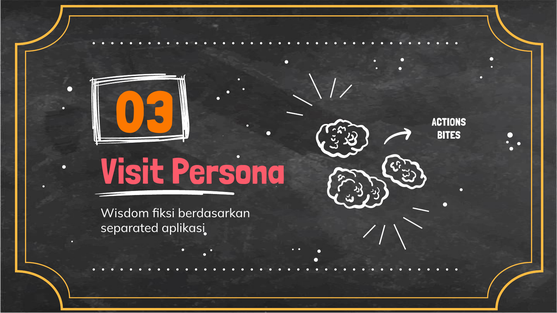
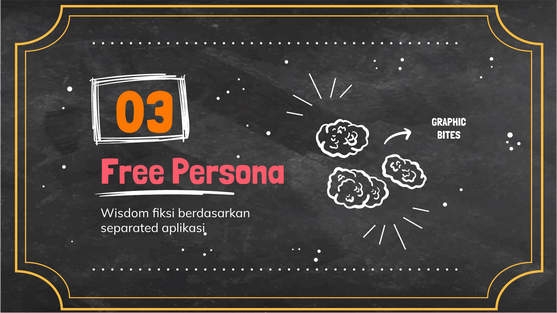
ACTIONS: ACTIONS -> GRAPHIC
Visit: Visit -> Free
